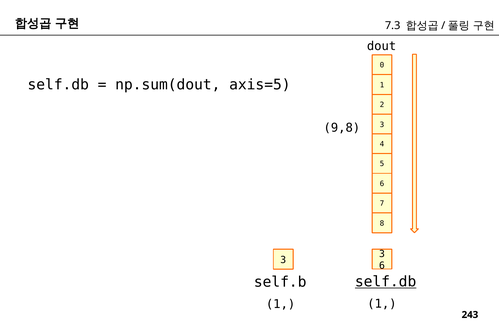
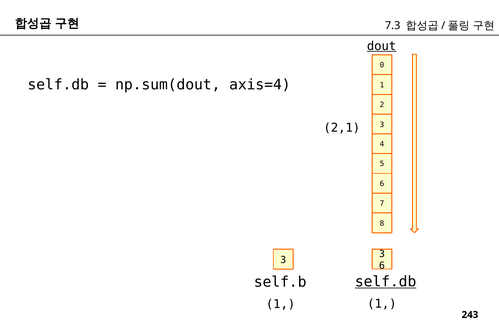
dout underline: none -> present
axis=5: axis=5 -> axis=4
9,8: 9,8 -> 2,1
